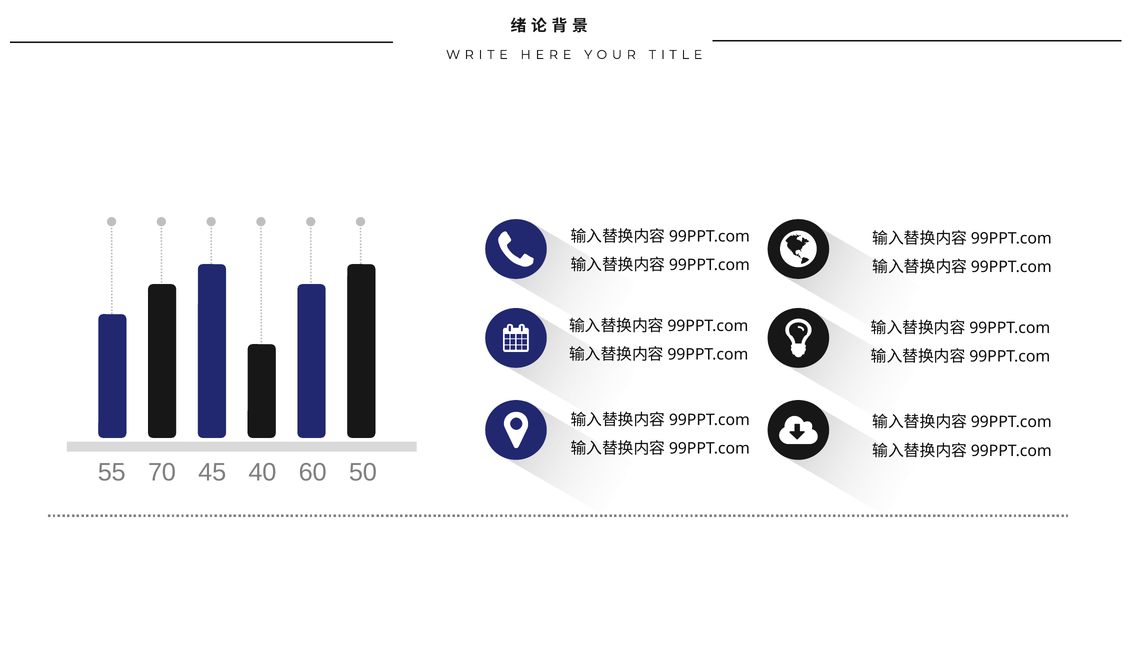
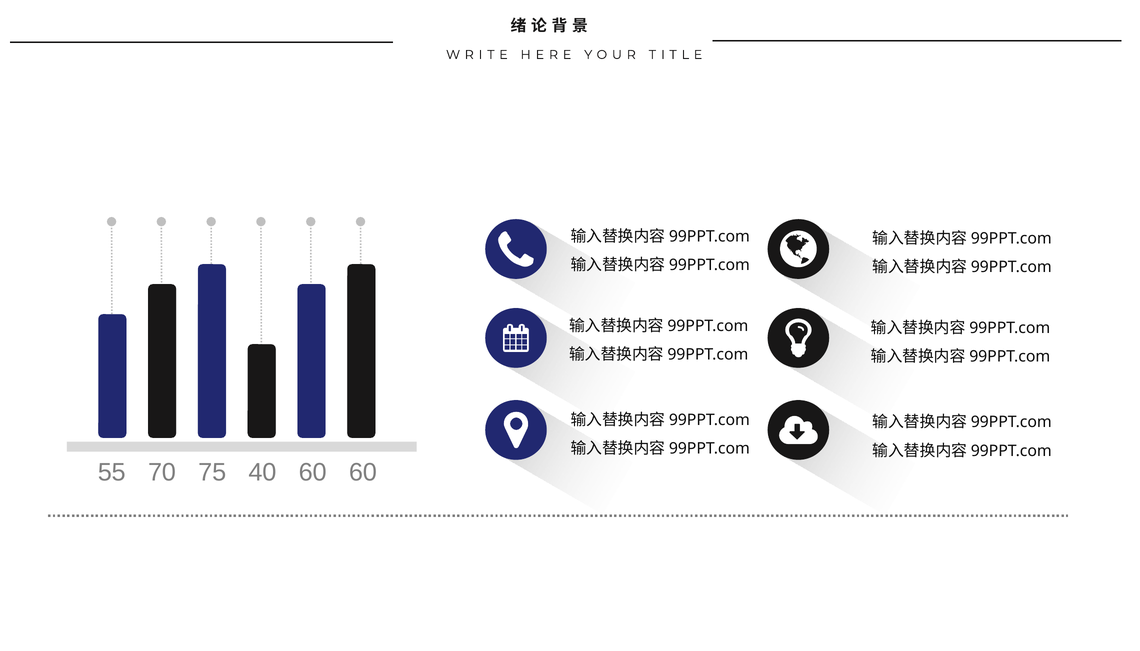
45: 45 -> 75
60 50: 50 -> 60
